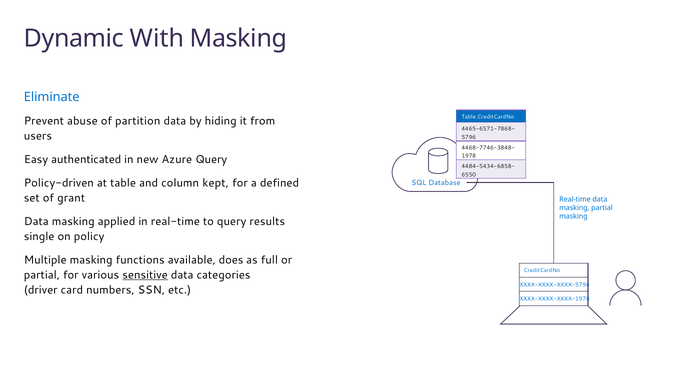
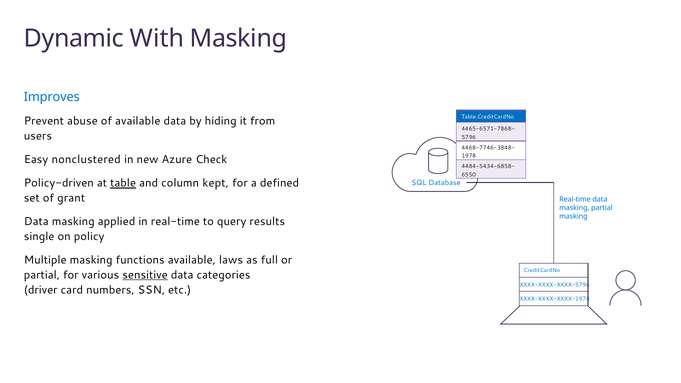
Eliminate: Eliminate -> Improves
of partition: partition -> available
authenticated: authenticated -> nonclustered
Azure Query: Query -> Check
table underline: none -> present
does: does -> laws
